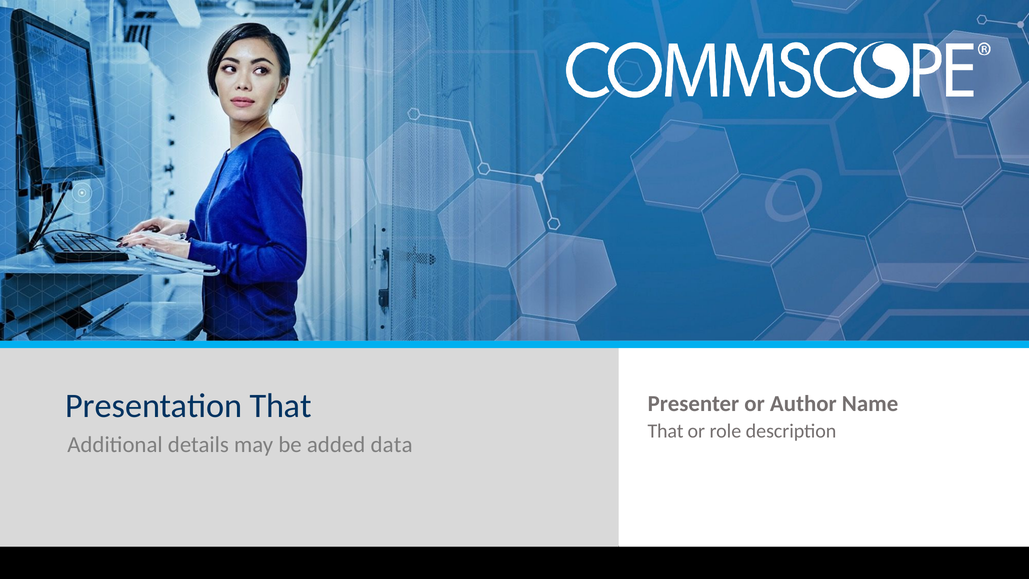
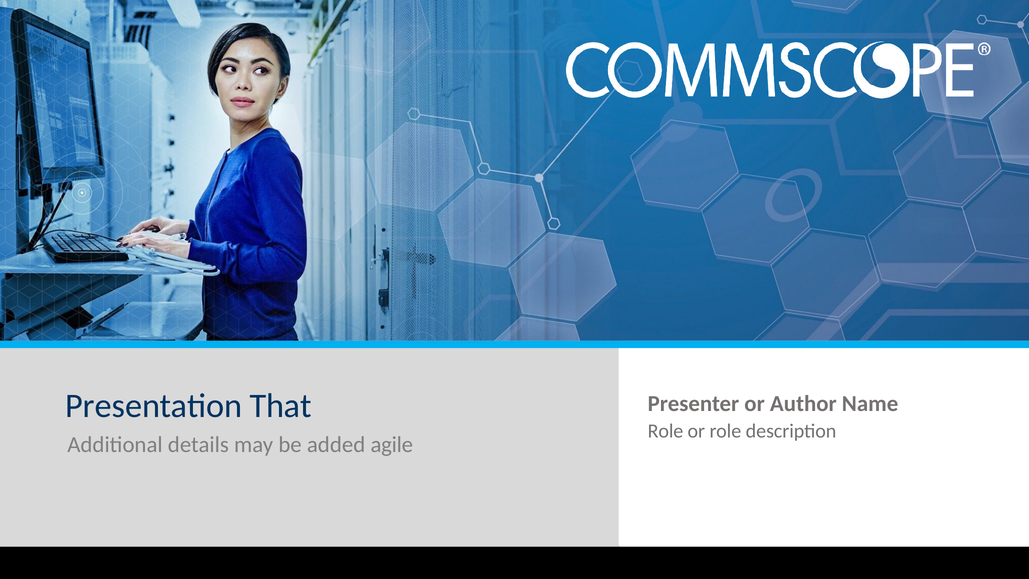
That at (666, 431): That -> Role
data: data -> agile
